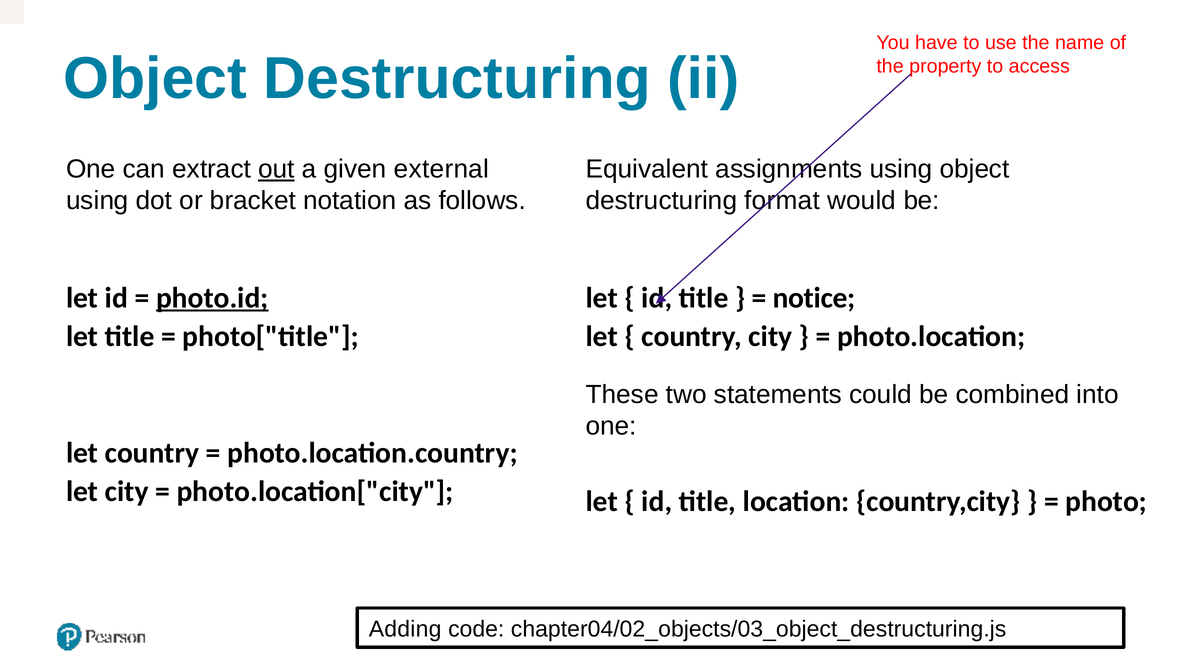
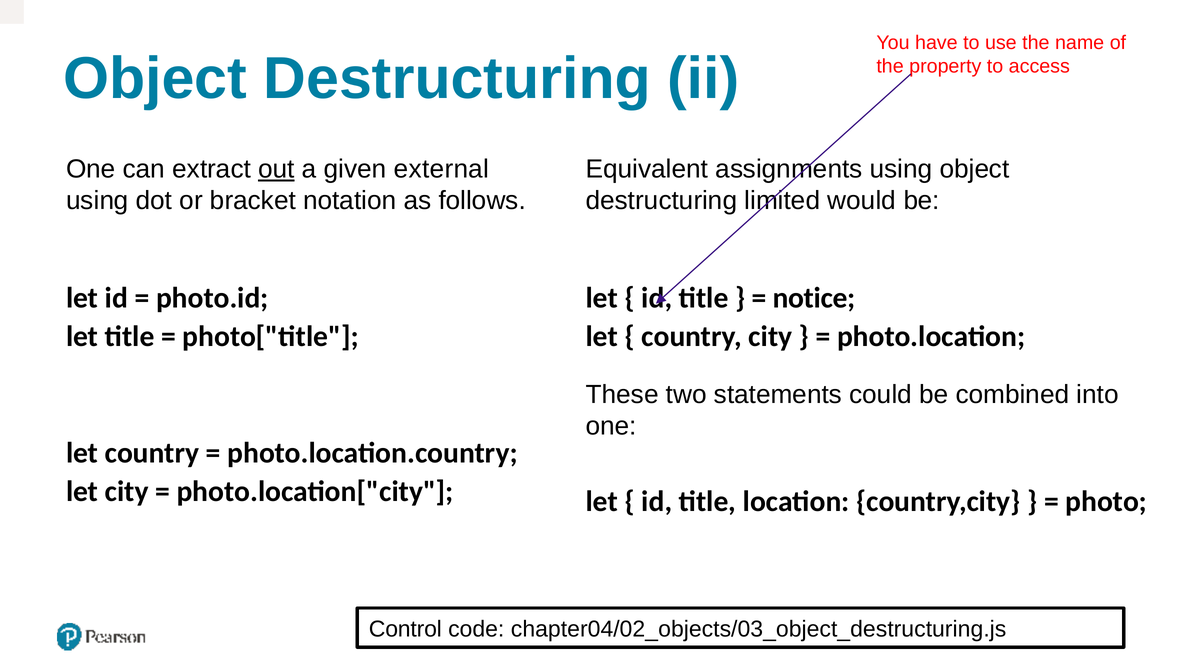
format: format -> limited
photo.id underline: present -> none
Adding: Adding -> Control
